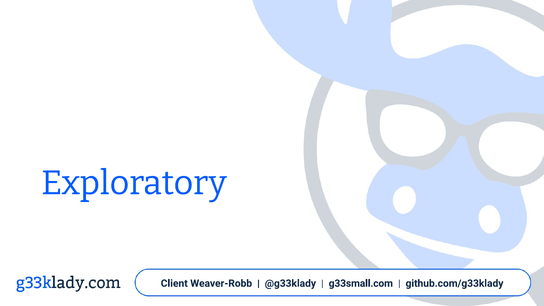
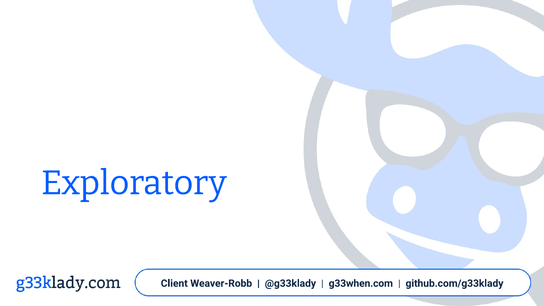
g33small.com: g33small.com -> g33when.com
